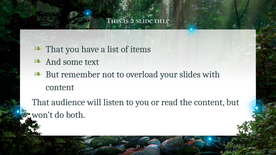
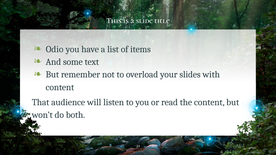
That at (55, 49): That -> Odio
